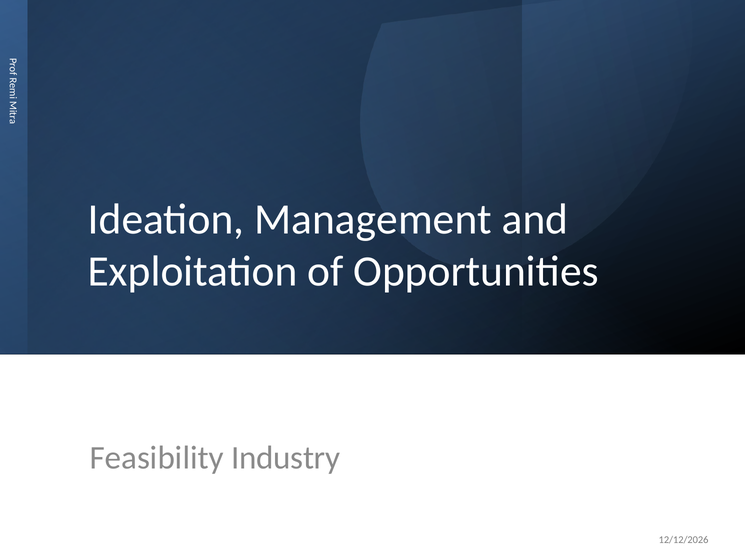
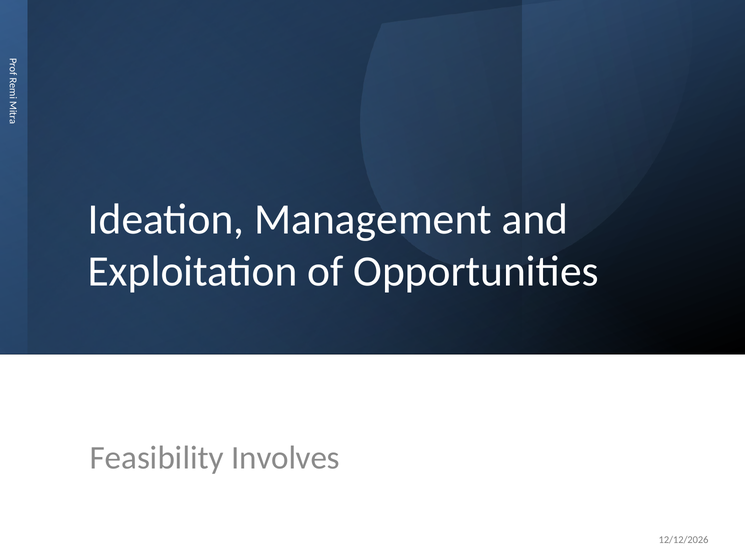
Industry: Industry -> Involves
